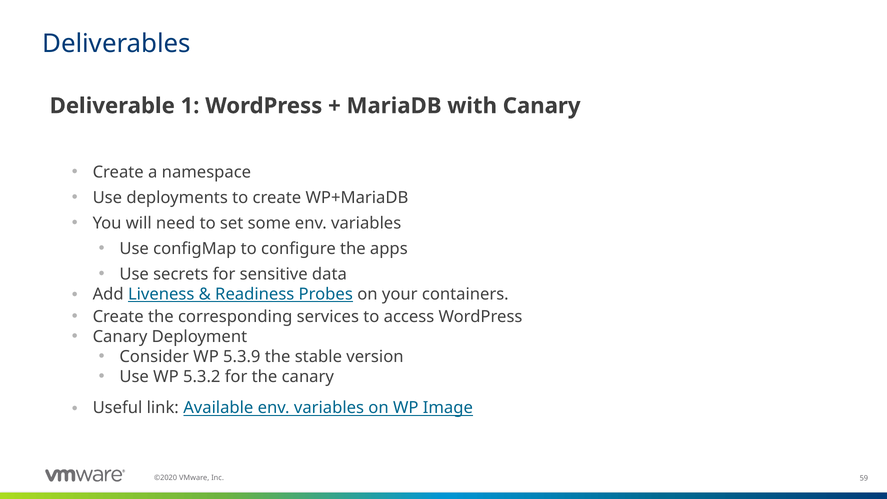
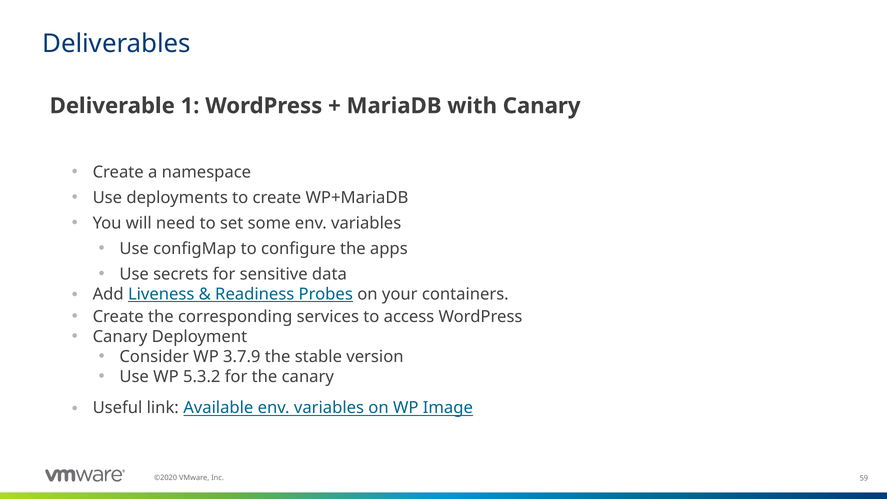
5.3.9: 5.3.9 -> 3.7.9
